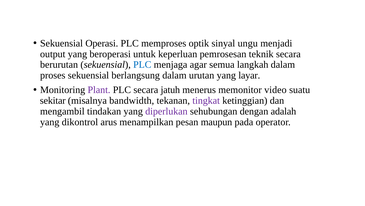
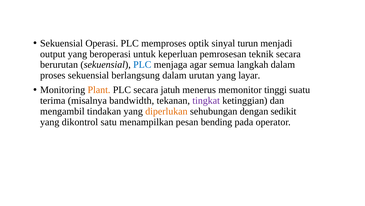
ungu: ungu -> turun
Plant colour: purple -> orange
video: video -> tinggi
sekitar: sekitar -> terima
diperlukan colour: purple -> orange
adalah: adalah -> sedikit
arus: arus -> satu
maupun: maupun -> bending
